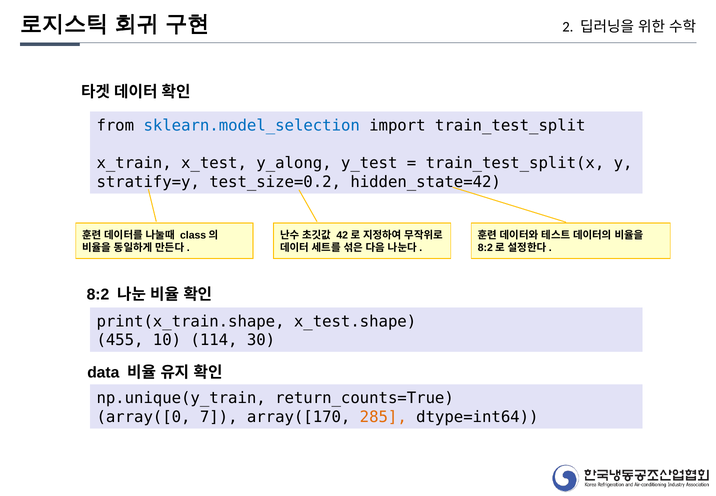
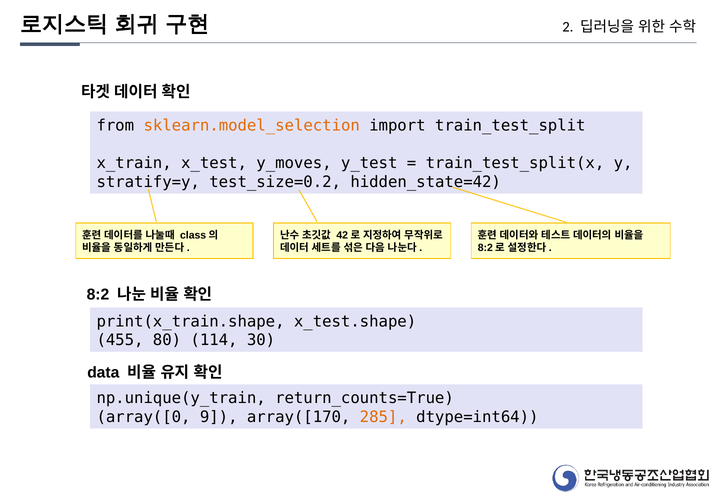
sklearn.model_selection colour: blue -> orange
y_along: y_along -> y_moves
10: 10 -> 80
7: 7 -> 9
